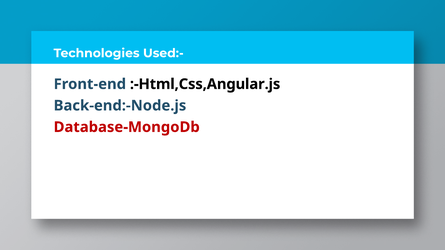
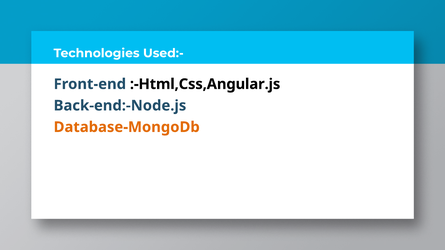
Database-MongoDb colour: red -> orange
